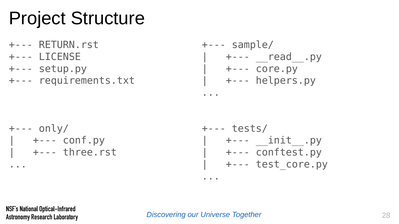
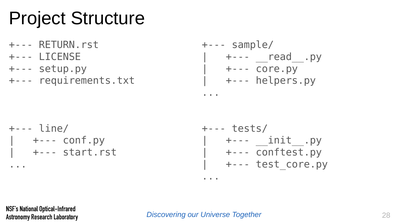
only/: only/ -> line/
three.rst: three.rst -> start.rst
